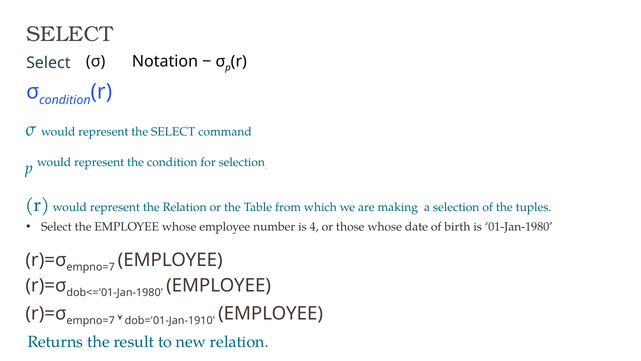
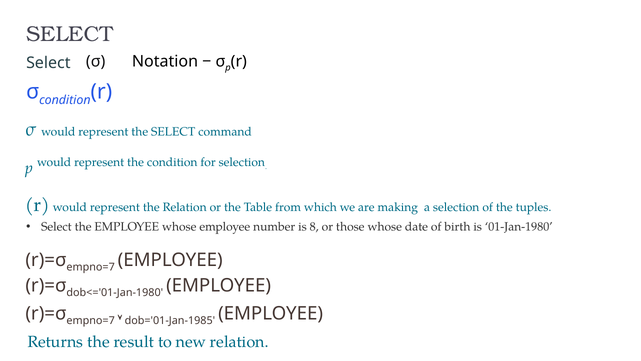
4: 4 -> 8
dob='01-Jan-1910: dob='01-Jan-1910 -> dob='01-Jan-1985
